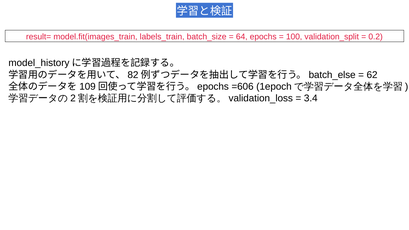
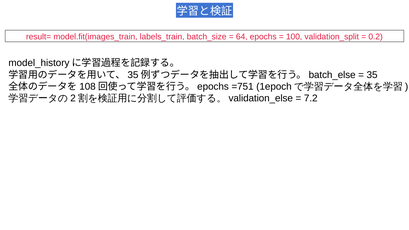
82 at (133, 75): 82 -> 35
62 at (372, 75): 62 -> 35
109: 109 -> 108
=606: =606 -> =751
validation_loss: validation_loss -> validation_else
3.4: 3.4 -> 7.2
